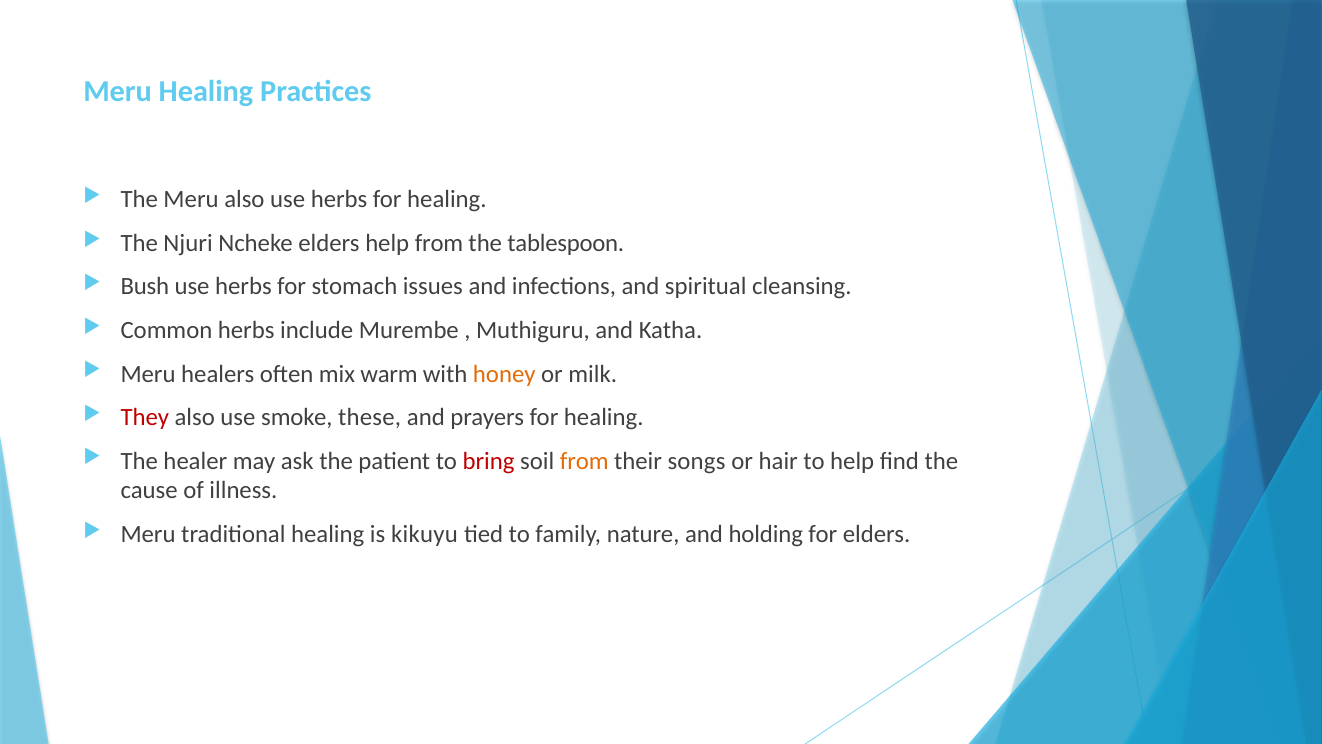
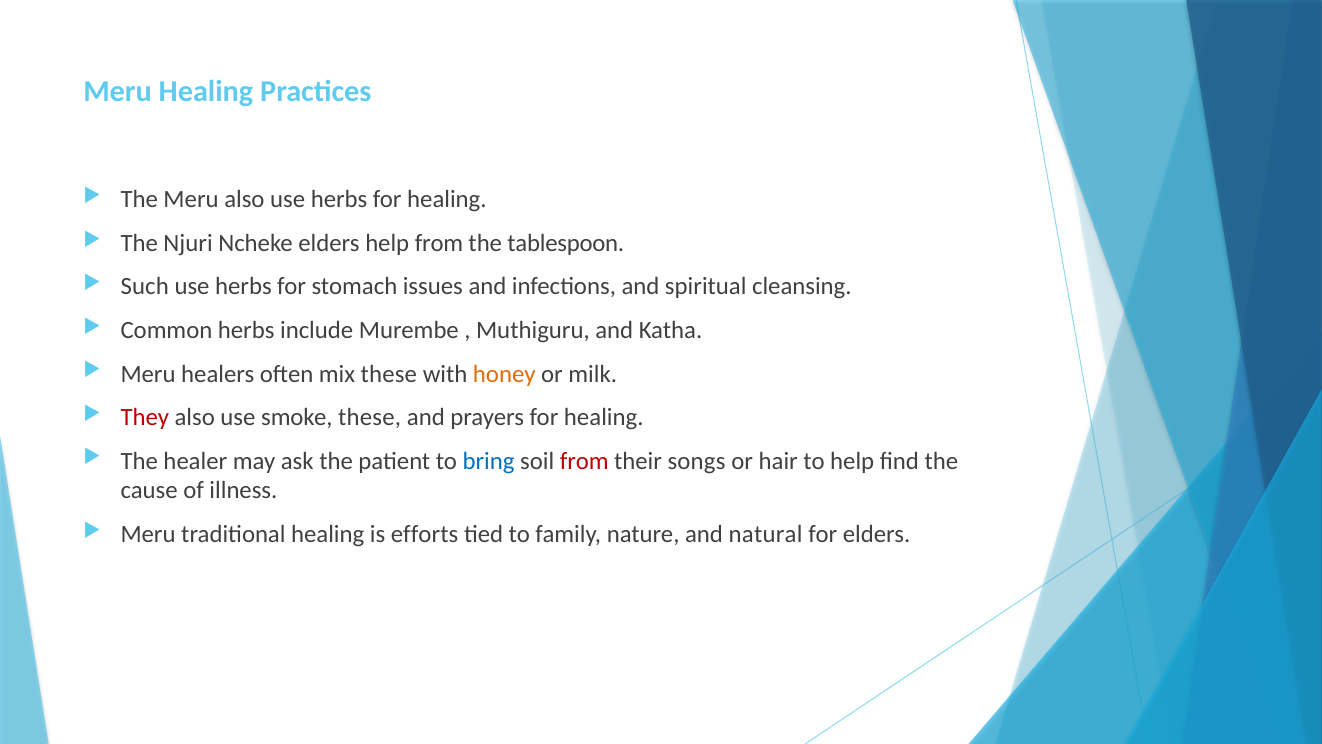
Bush: Bush -> Such
mix warm: warm -> these
bring colour: red -> blue
from at (584, 461) colour: orange -> red
kikuyu: kikuyu -> efforts
holding: holding -> natural
